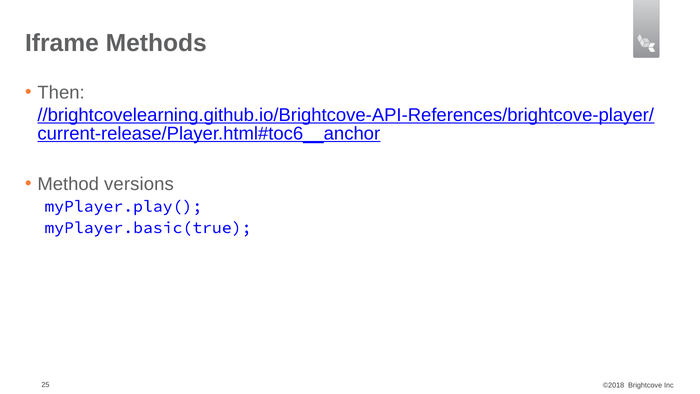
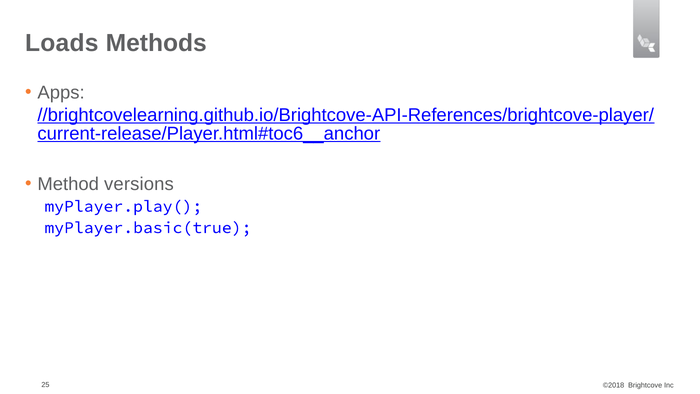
Iframe: Iframe -> Loads
Then: Then -> Apps
